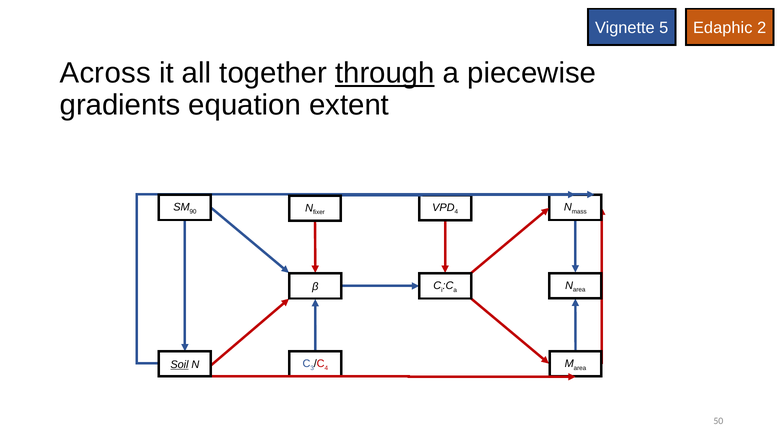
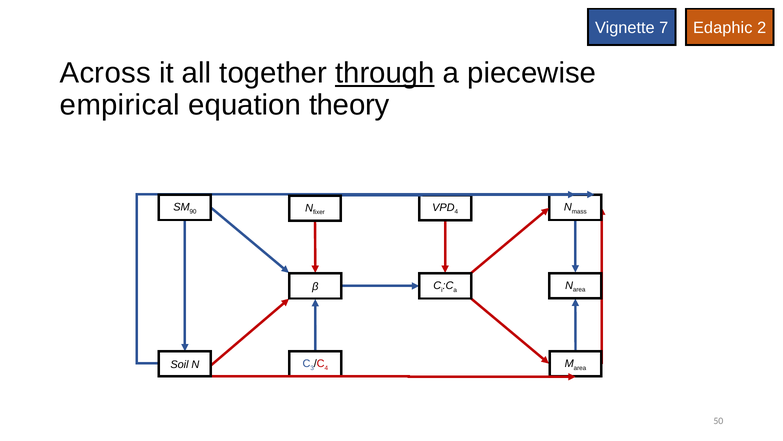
5: 5 -> 7
gradients: gradients -> empirical
extent: extent -> theory
Soil underline: present -> none
